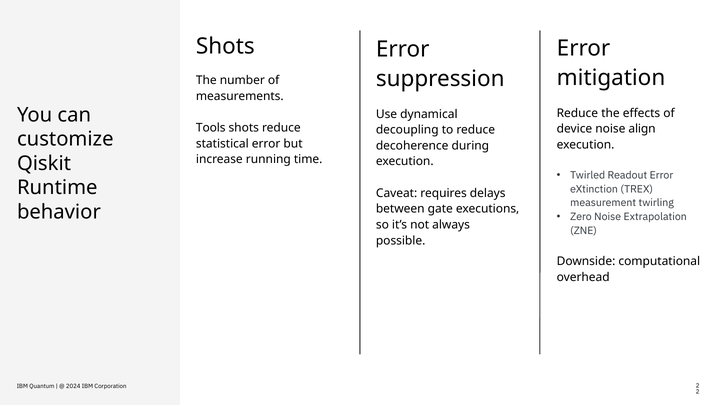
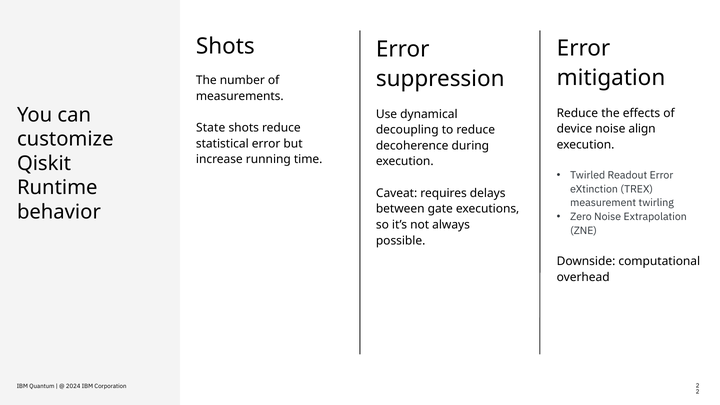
Tools: Tools -> State
